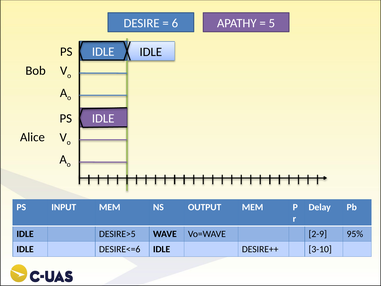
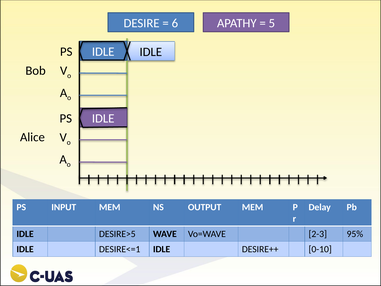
2-9: 2-9 -> 2-3
DESIRE<=6: DESIRE<=6 -> DESIRE<=1
3-10: 3-10 -> 0-10
